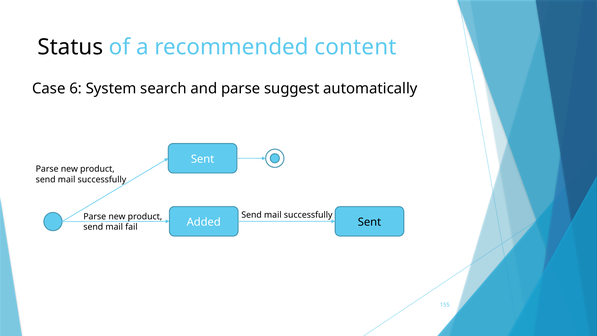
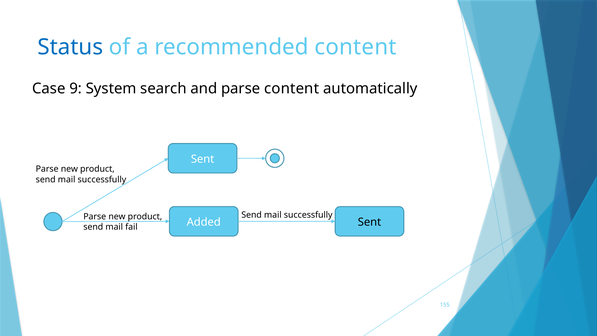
Status colour: black -> blue
6: 6 -> 9
parse suggest: suggest -> content
